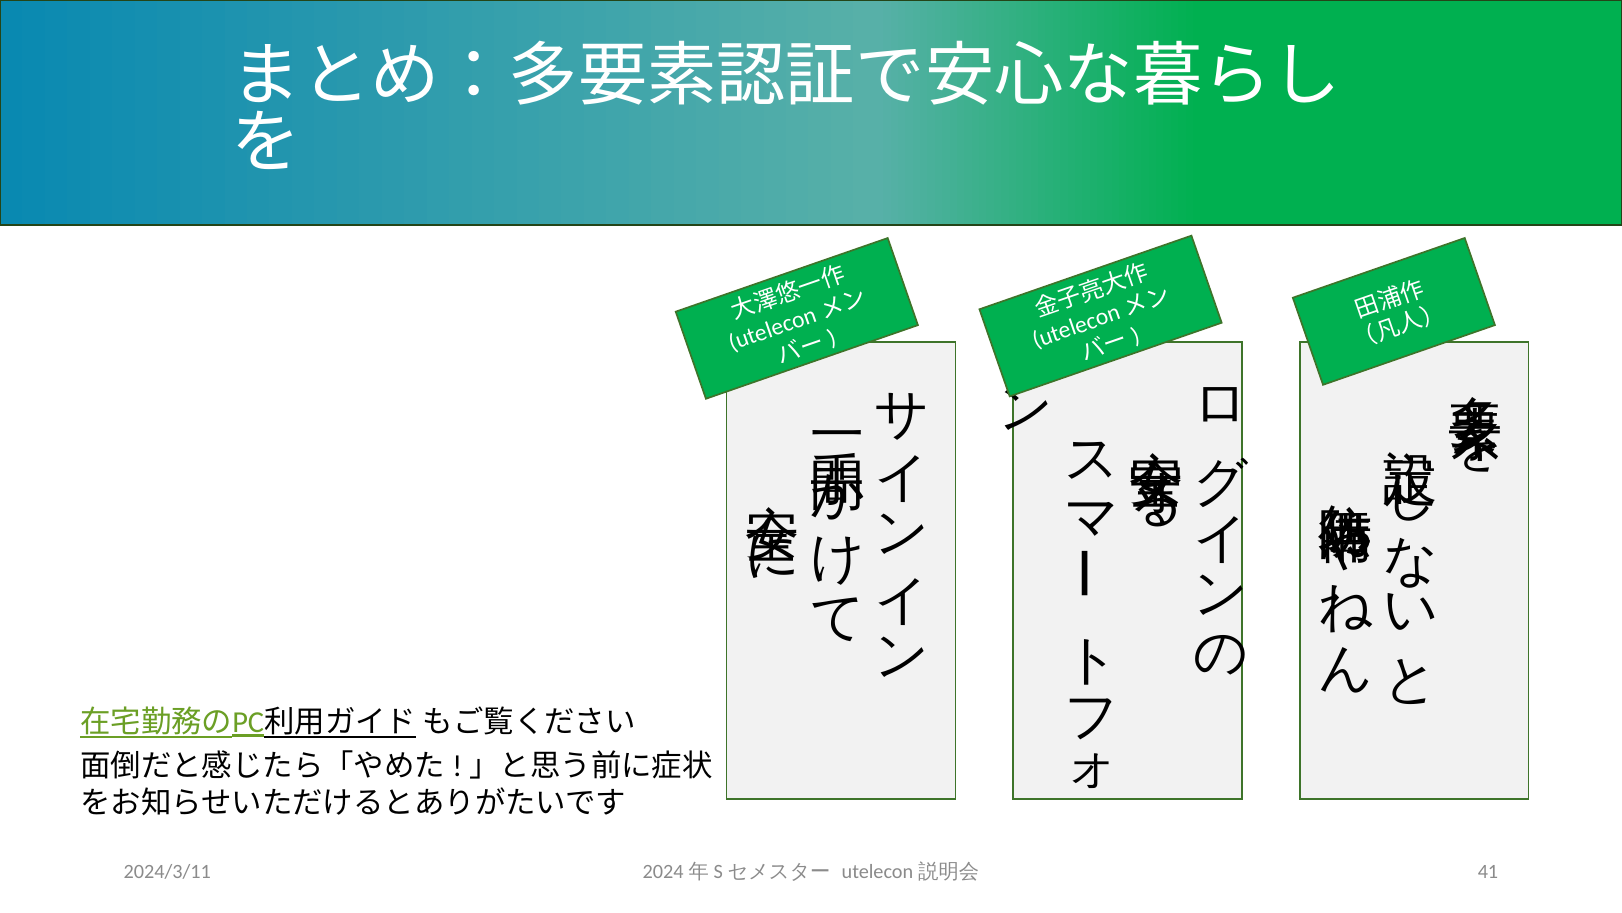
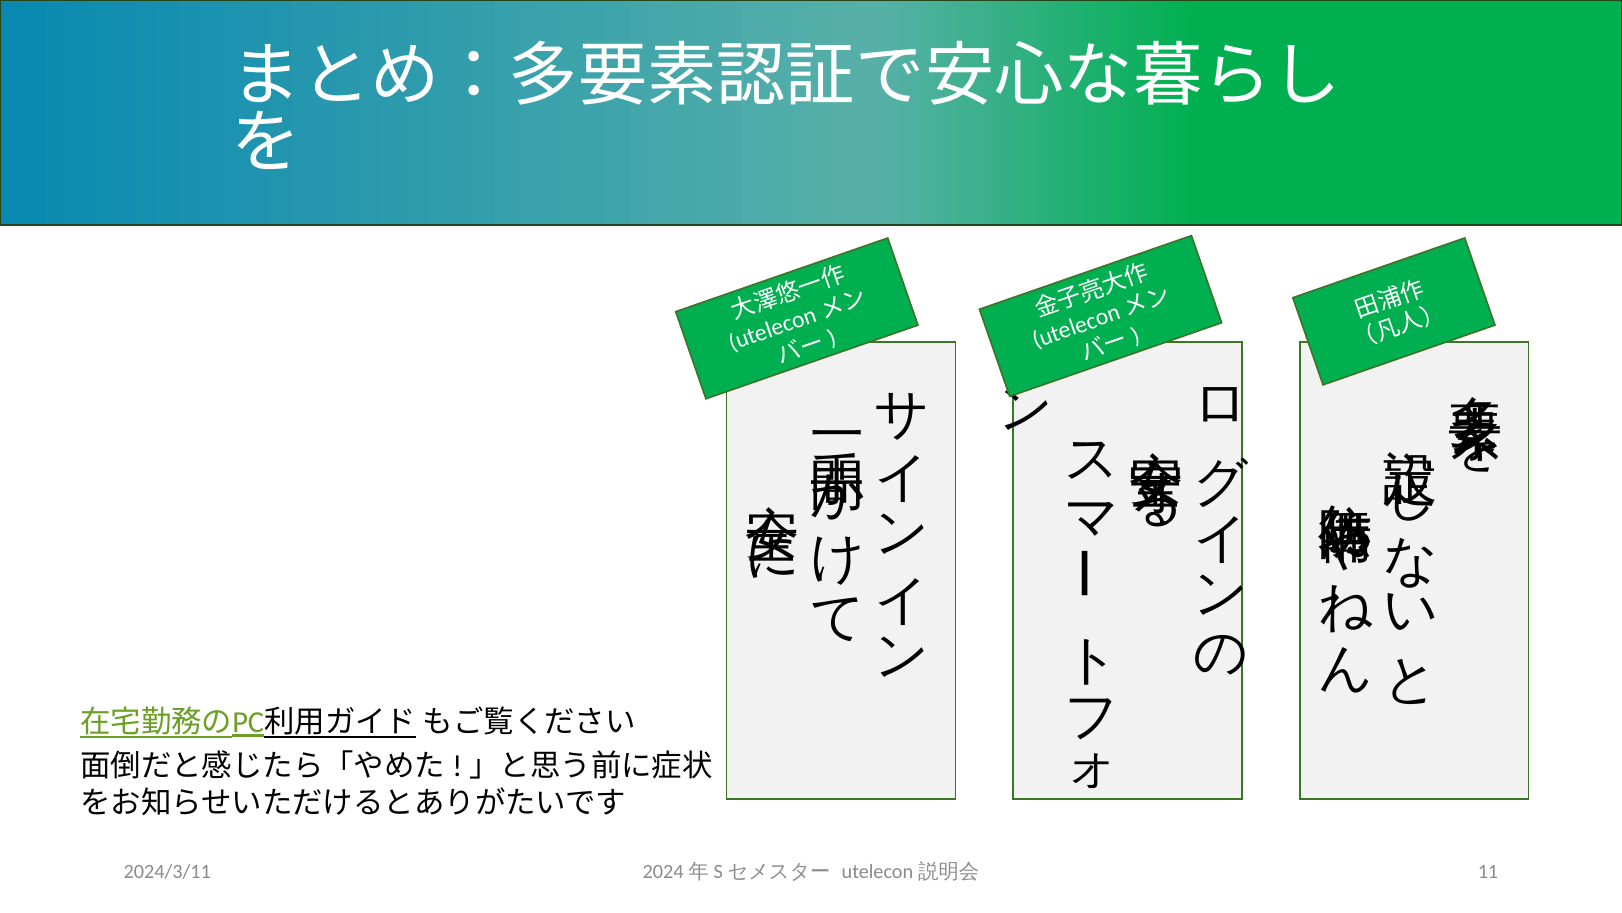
41: 41 -> 11
